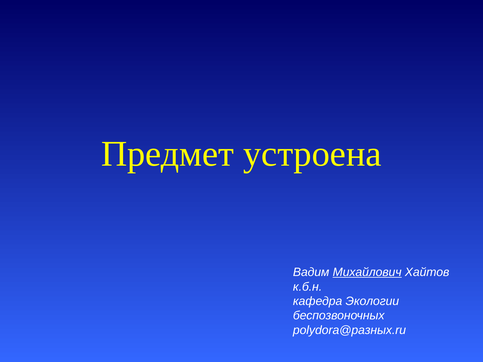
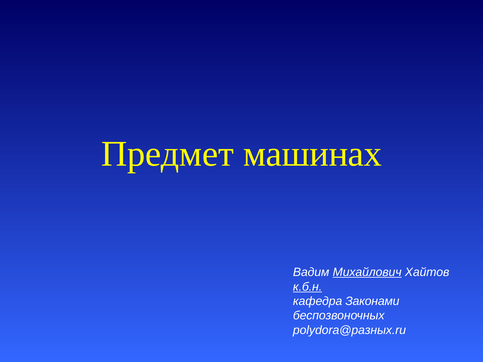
устроена: устроена -> машинах
к.б.н underline: none -> present
Экологии: Экологии -> Законами
